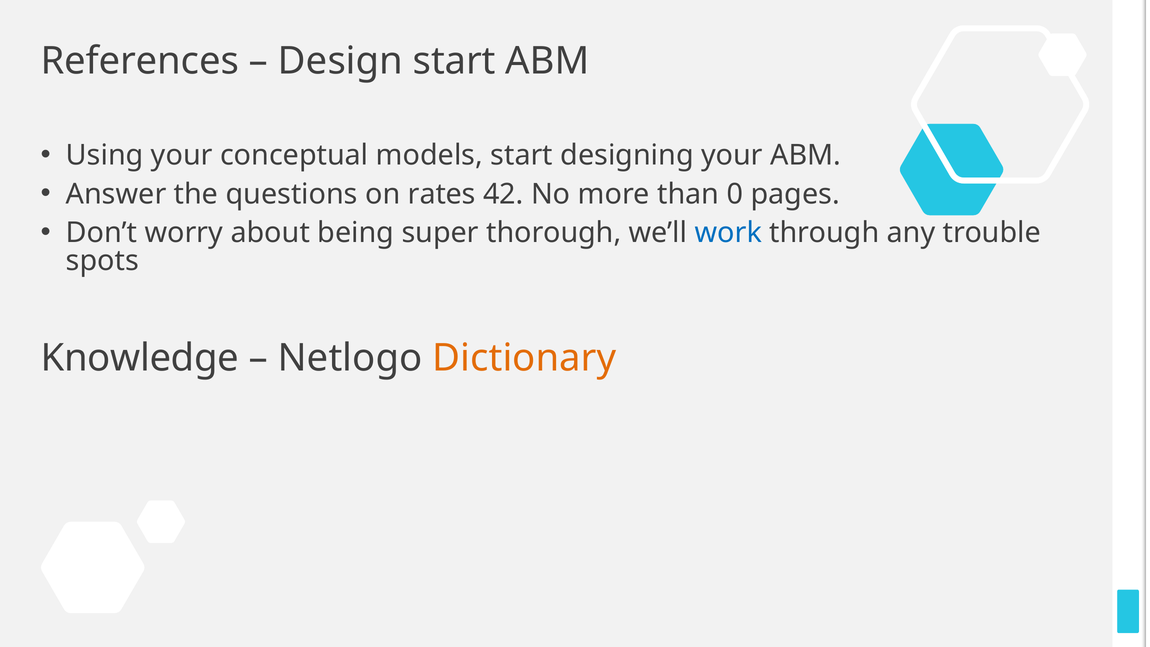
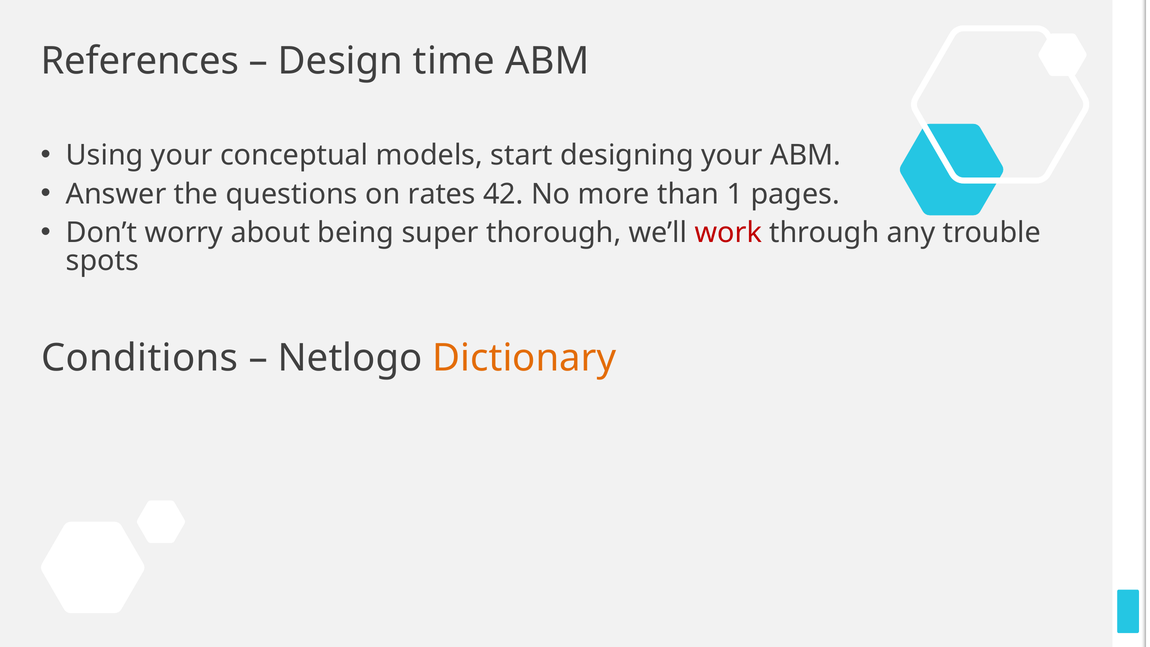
Design start: start -> time
0: 0 -> 1
work colour: blue -> red
Knowledge: Knowledge -> Conditions
